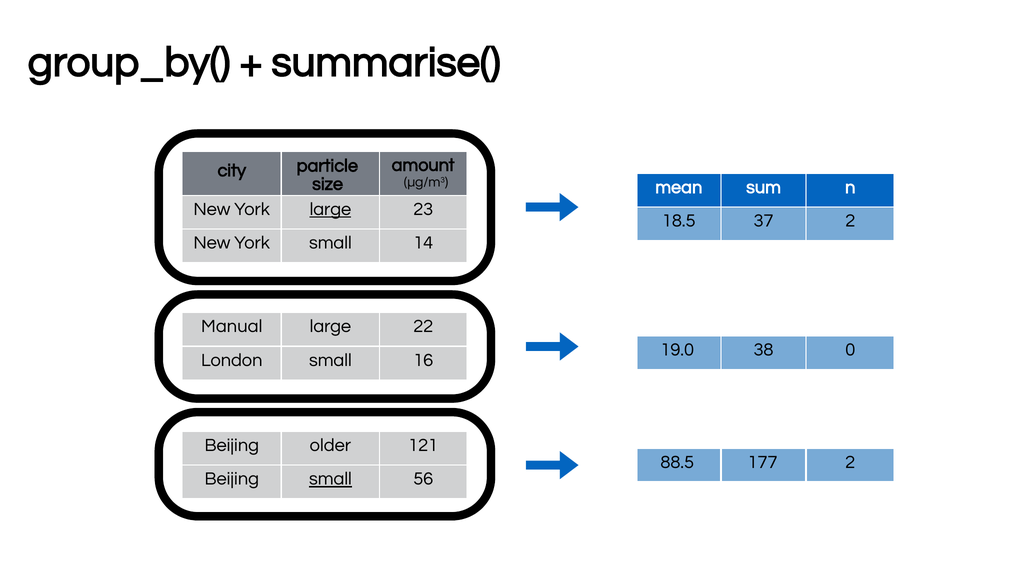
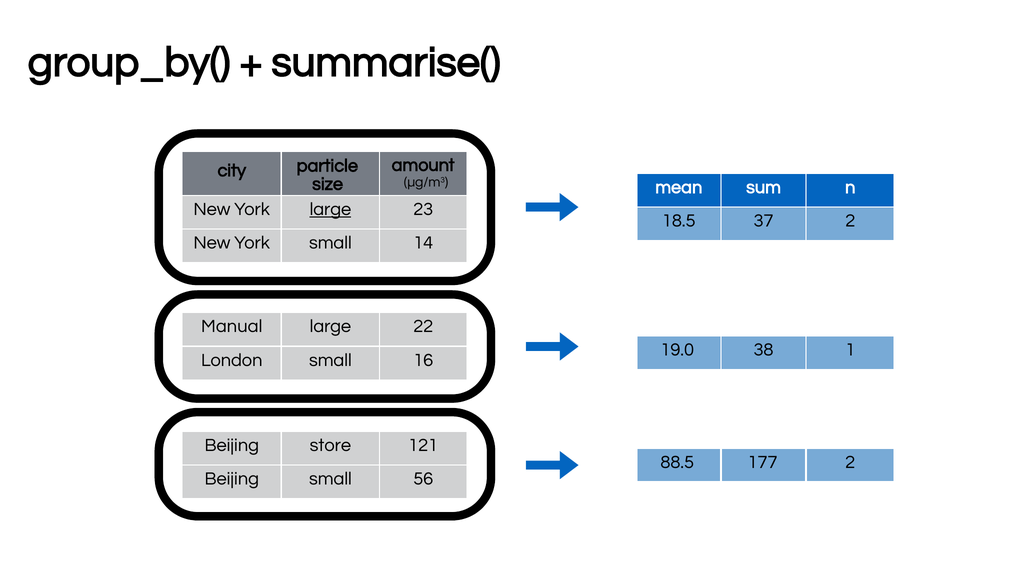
0: 0 -> 1
older: older -> store
small at (330, 479) underline: present -> none
